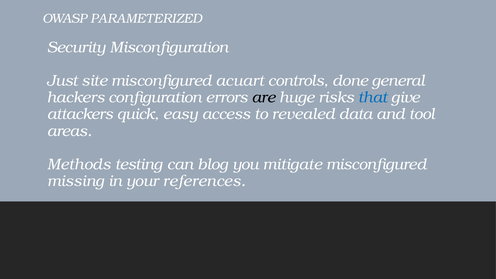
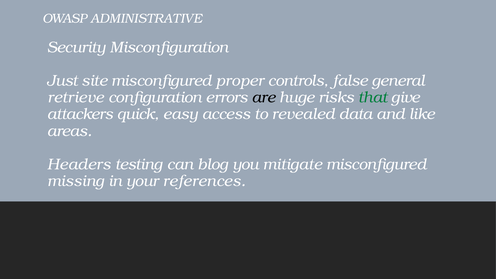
PARAMETERIZED: PARAMETERIZED -> ADMINISTRATIVE
acuart: acuart -> proper
done: done -> false
hackers: hackers -> retrieve
that colour: blue -> green
tool: tool -> like
Methods: Methods -> Headers
